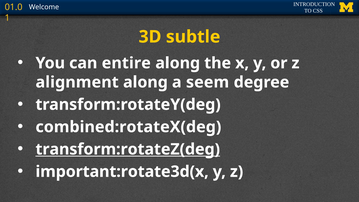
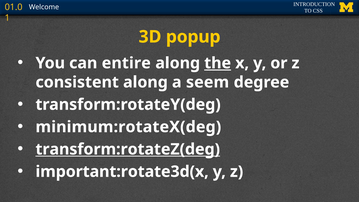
subtle: subtle -> popup
the underline: none -> present
alignment: alignment -> consistent
combined:rotateX(deg: combined:rotateX(deg -> minimum:rotateX(deg
